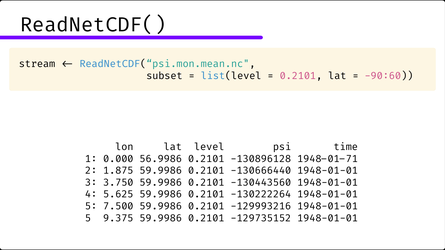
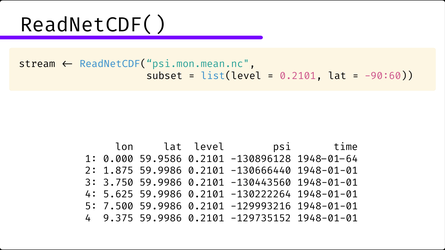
56.9986: 56.9986 -> 59.9586
1948-01-71: 1948-01-71 -> 1948-01-64
5 at (91, 218): 5 -> 4
